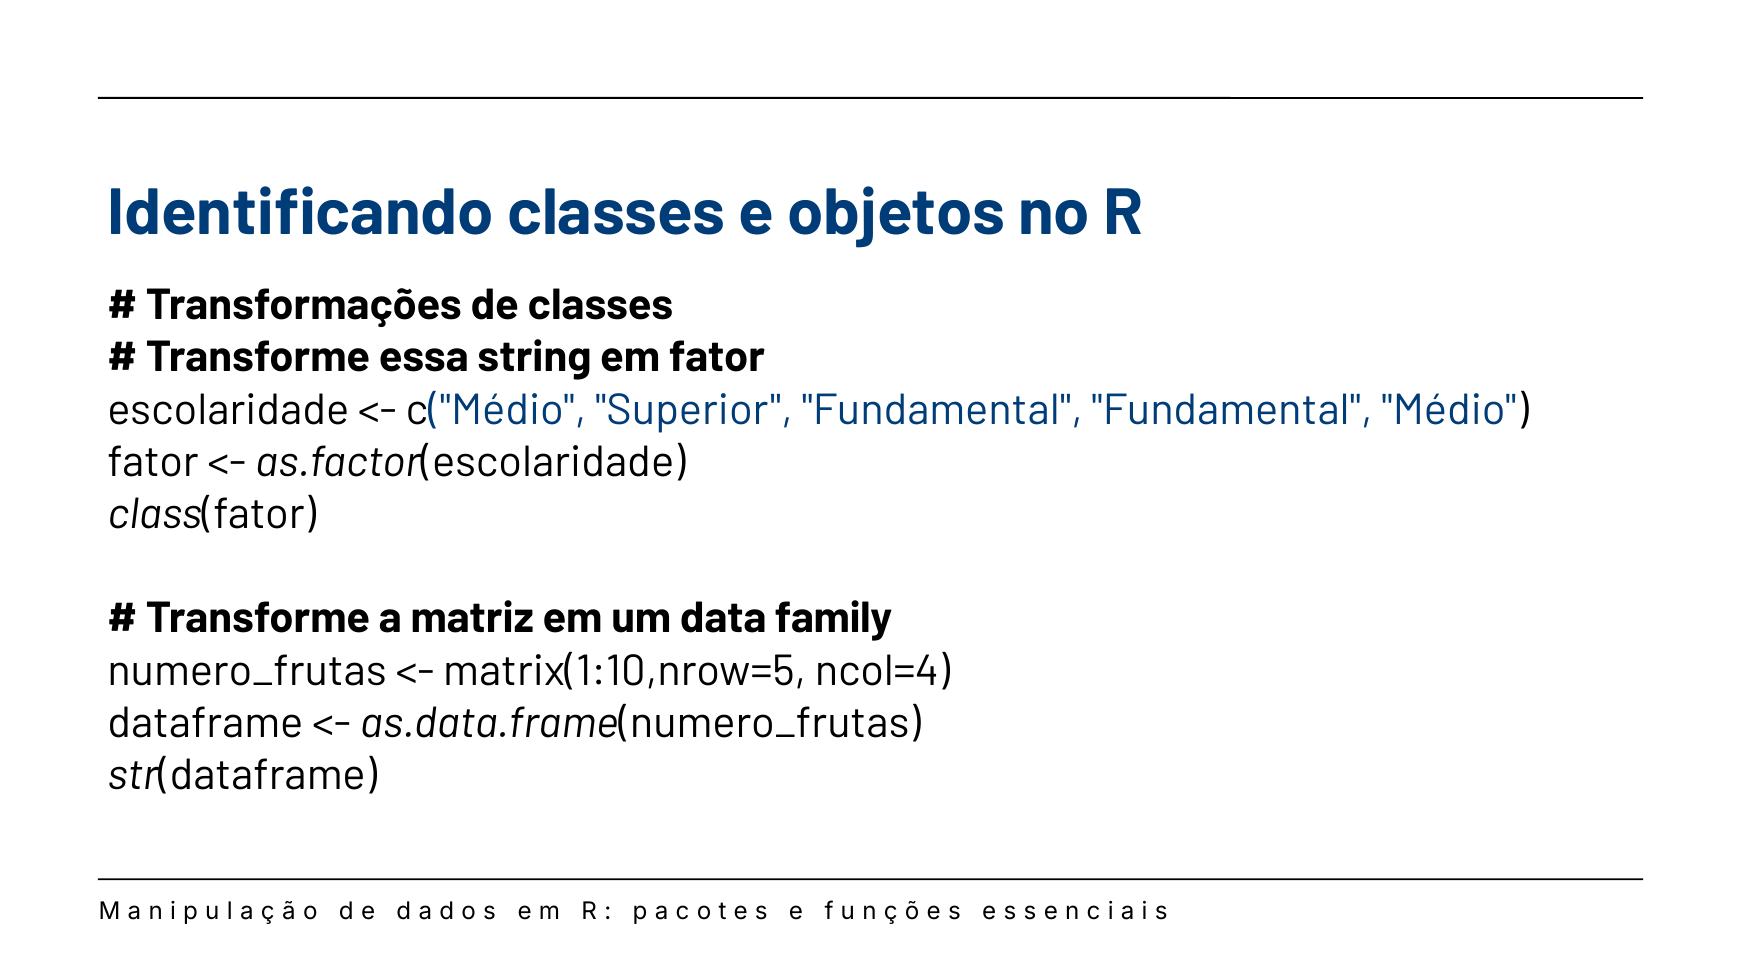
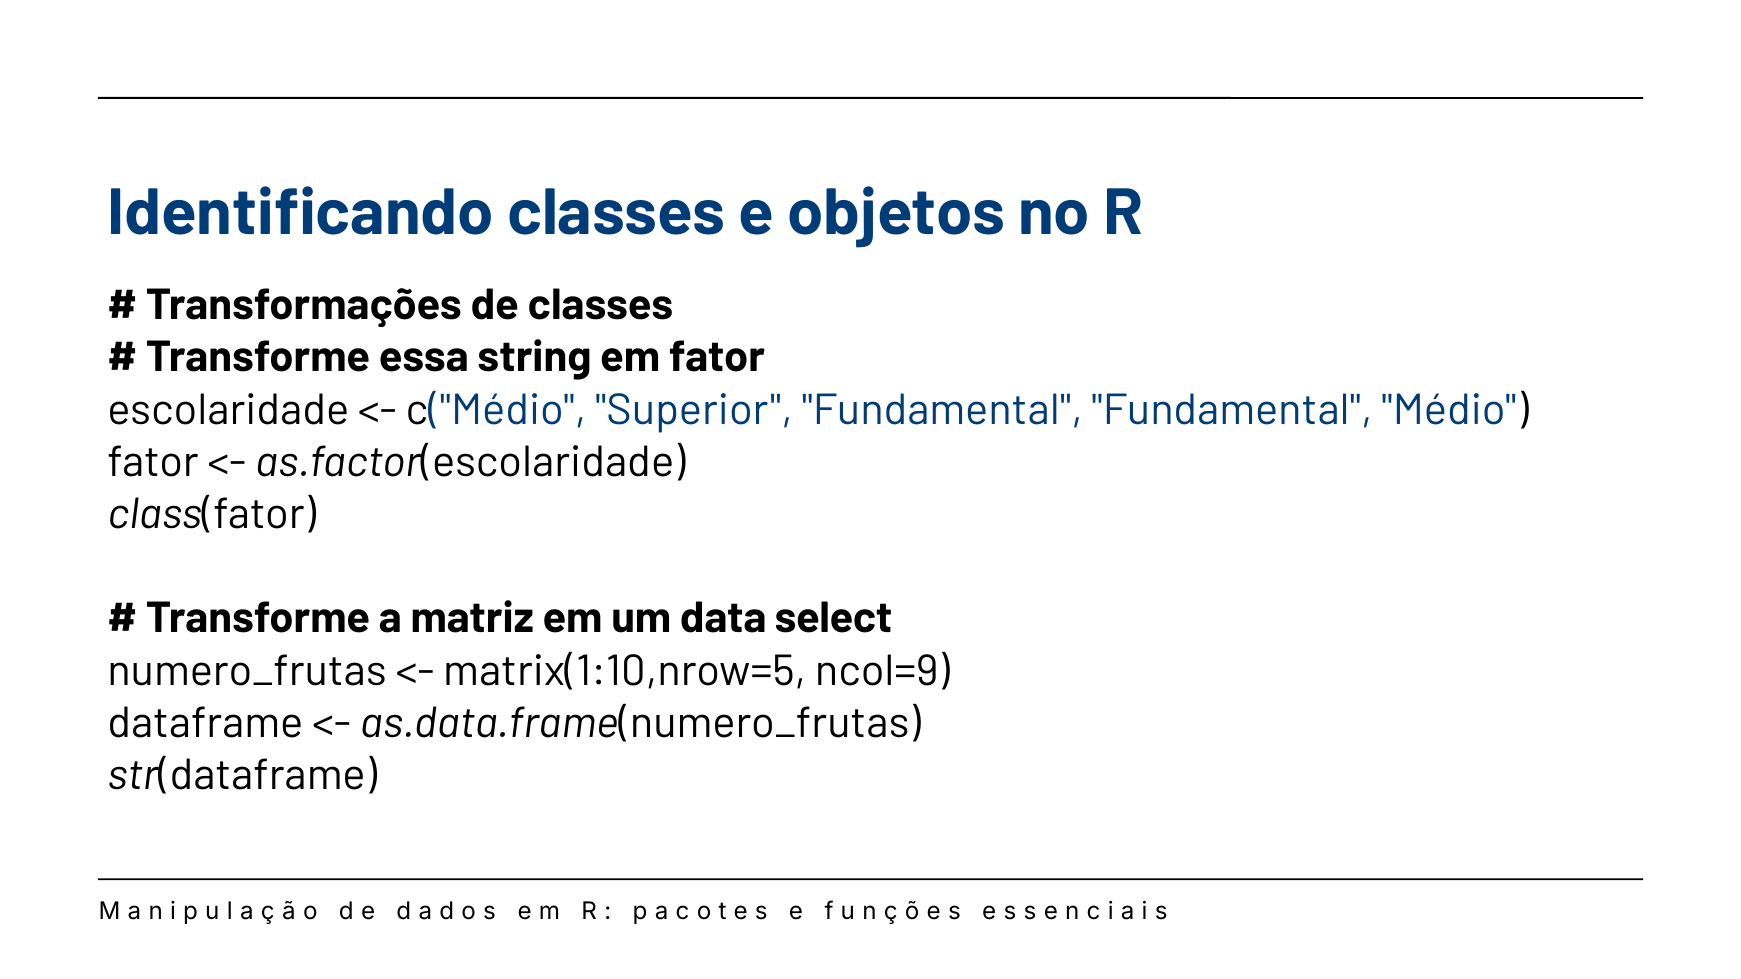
family: family -> select
ncol=4: ncol=4 -> ncol=9
